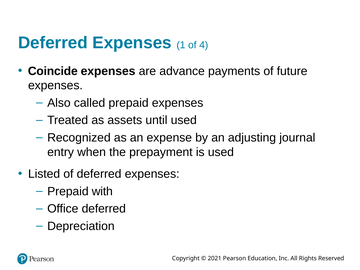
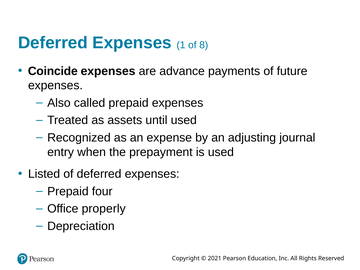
4: 4 -> 8
with: with -> four
Office deferred: deferred -> properly
